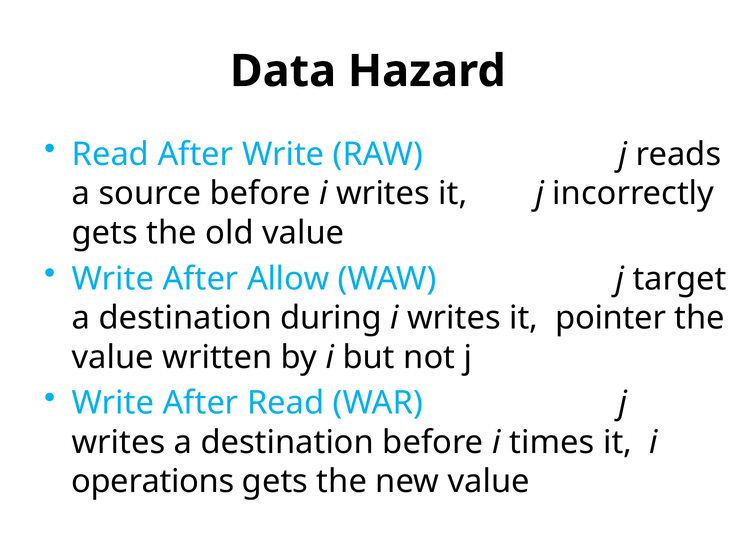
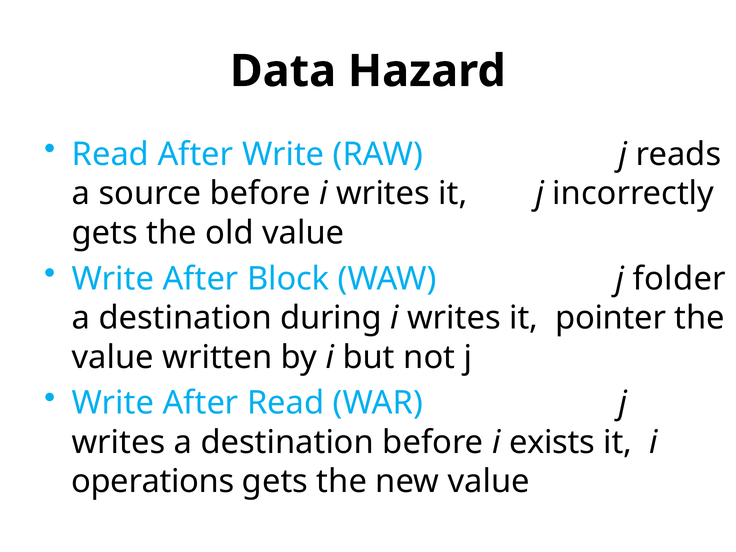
Allow: Allow -> Block
target: target -> folder
times: times -> exists
